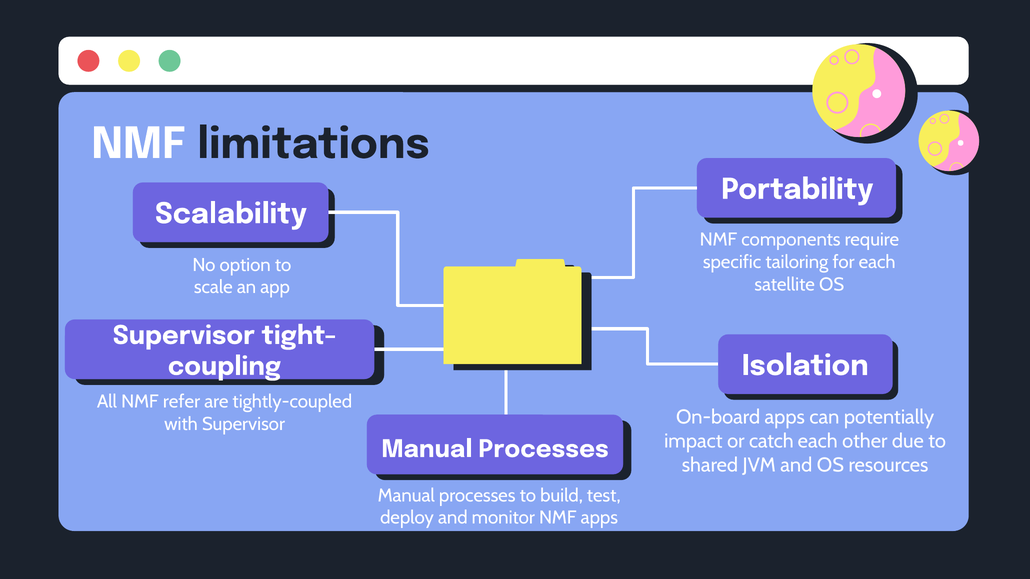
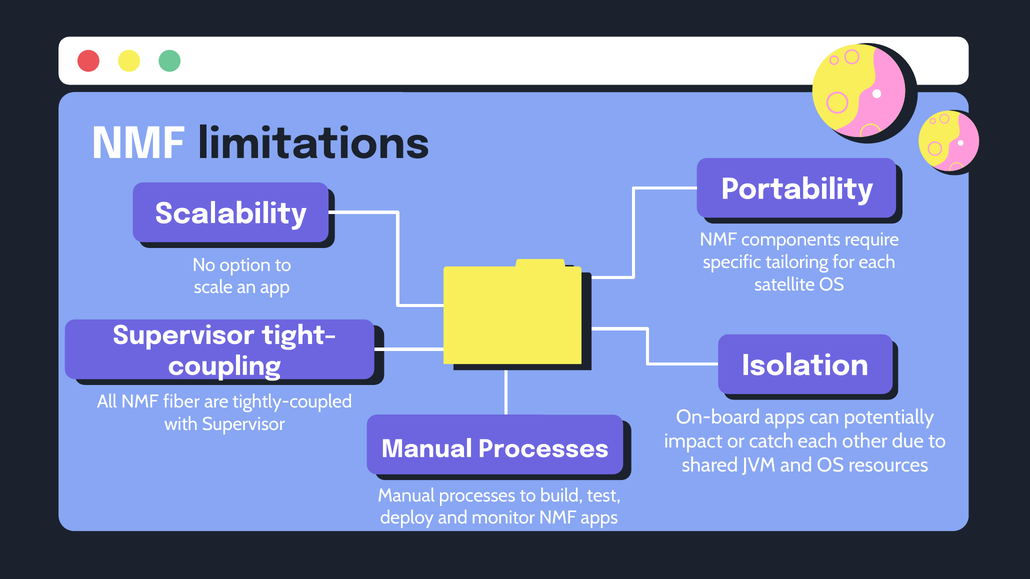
refer: refer -> fiber
